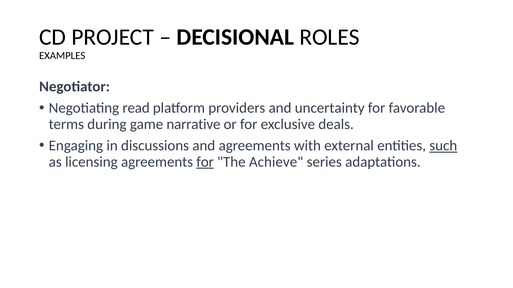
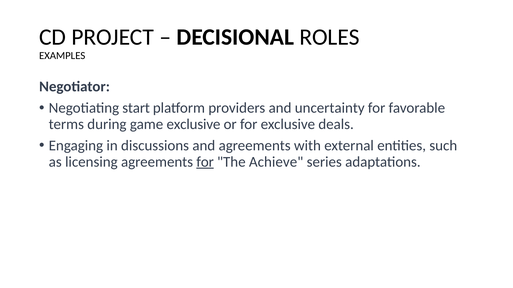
read: read -> start
game narrative: narrative -> exclusive
such underline: present -> none
